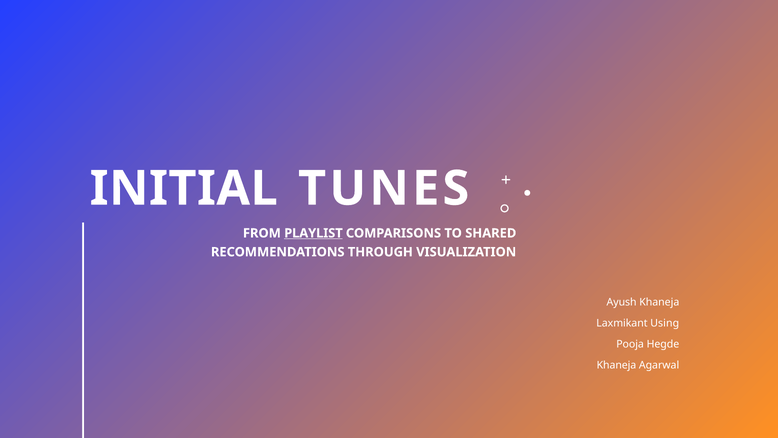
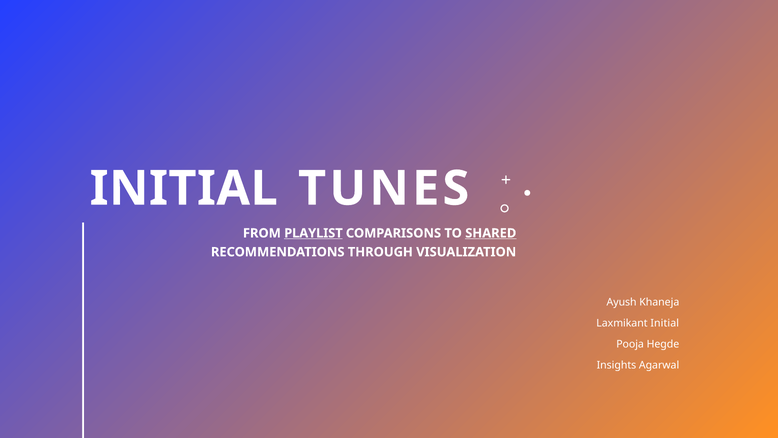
SHARED underline: none -> present
Laxmikant Using: Using -> Initial
Khaneja at (616, 365): Khaneja -> Insights
